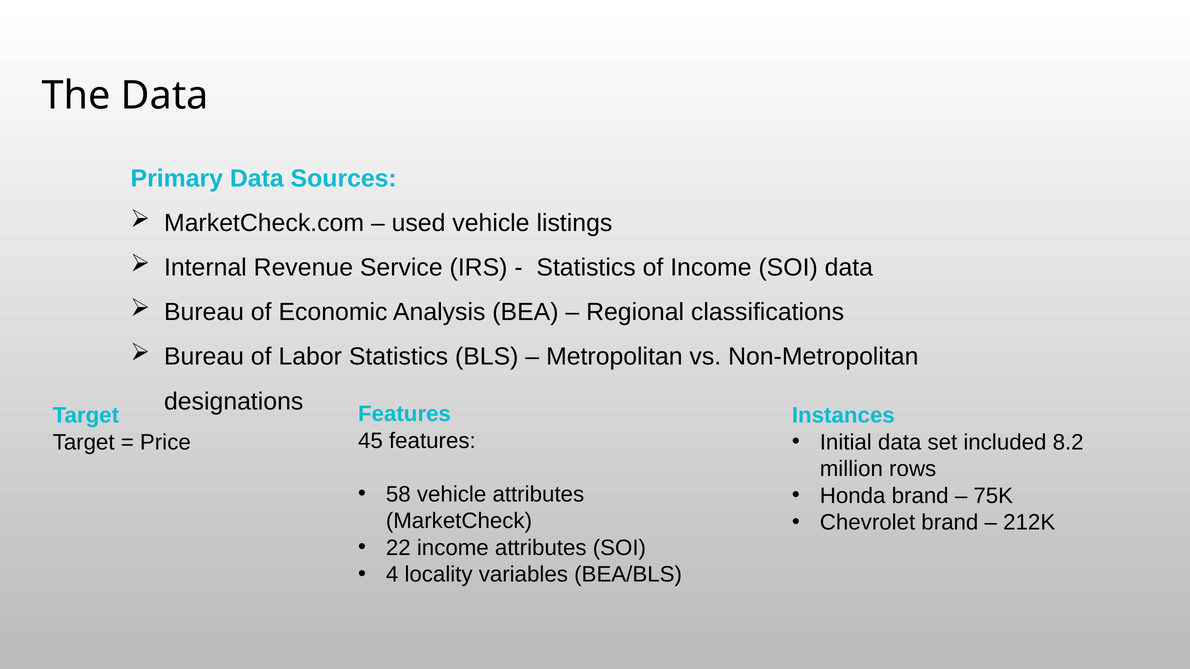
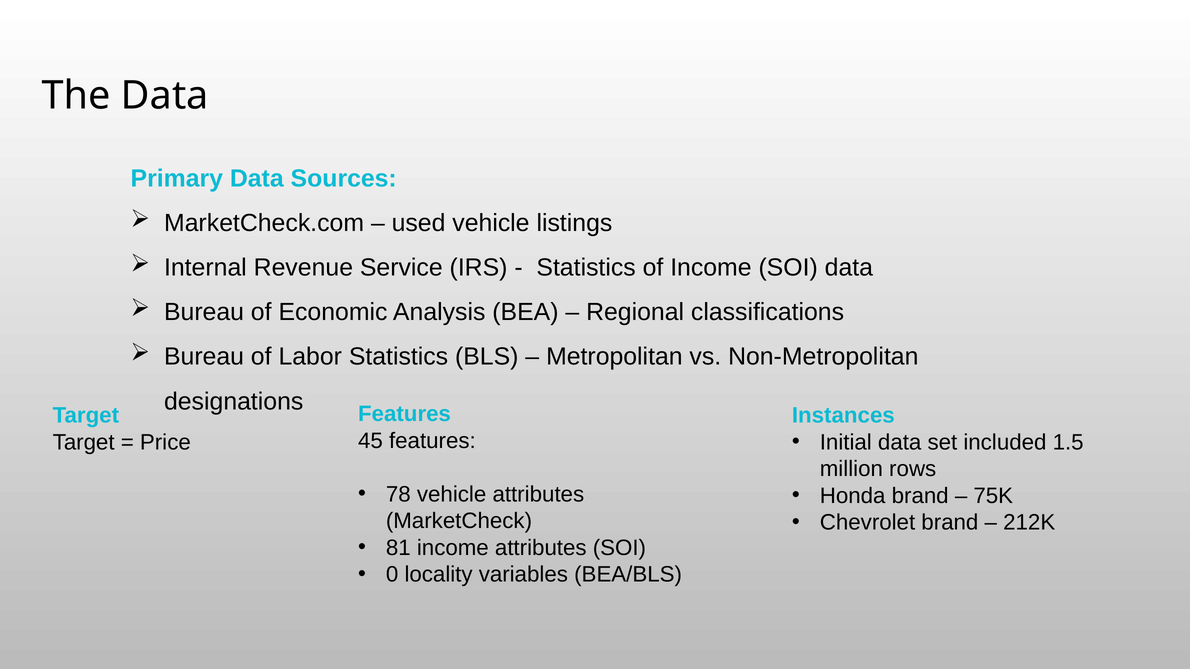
8.2: 8.2 -> 1.5
58: 58 -> 78
22: 22 -> 81
4: 4 -> 0
